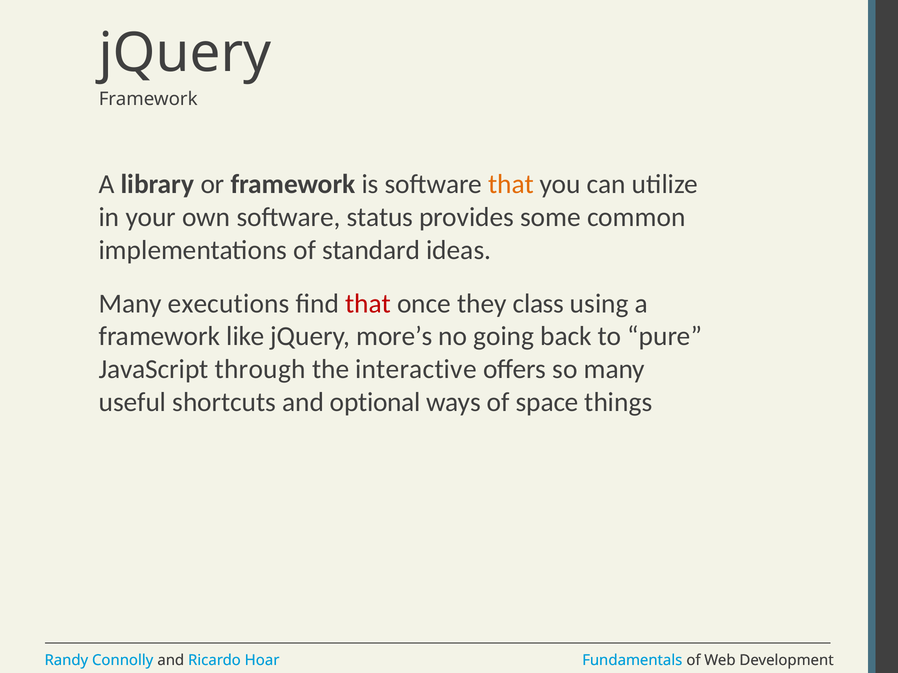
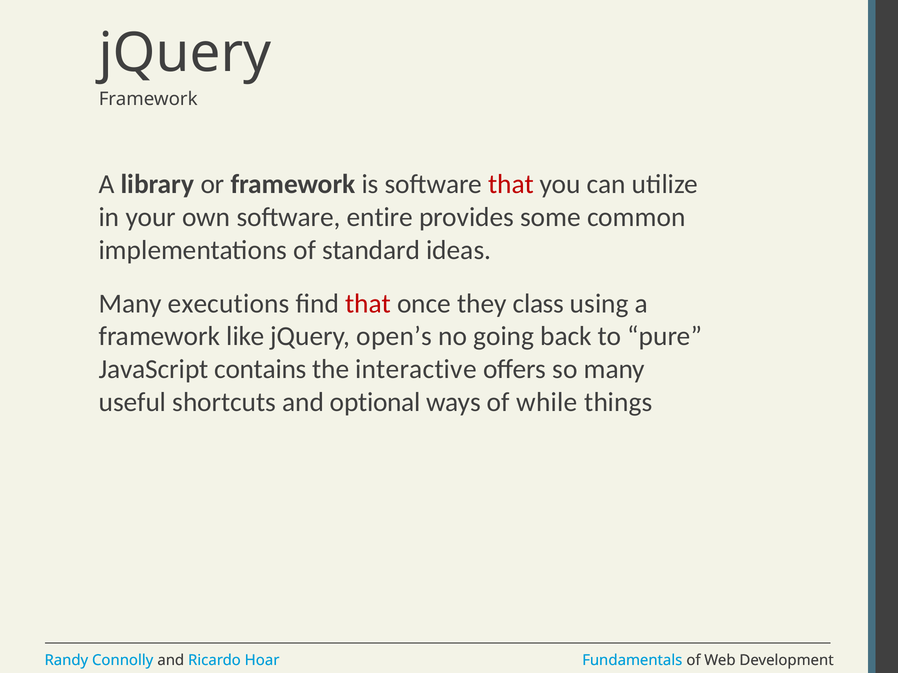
that at (511, 185) colour: orange -> red
status: status -> entire
more’s: more’s -> open’s
through: through -> contains
space: space -> while
